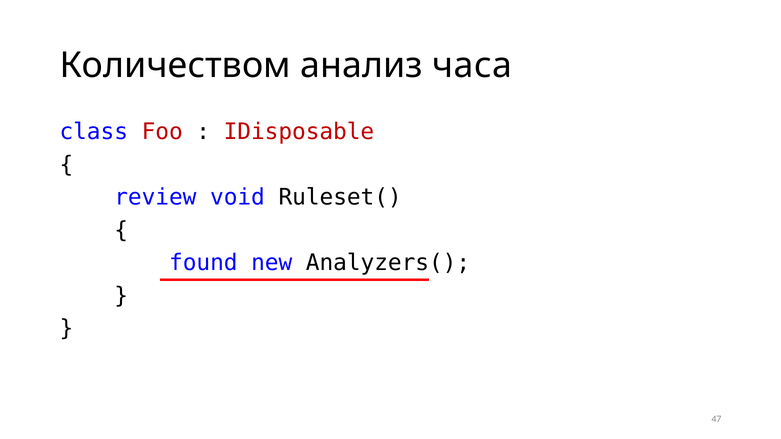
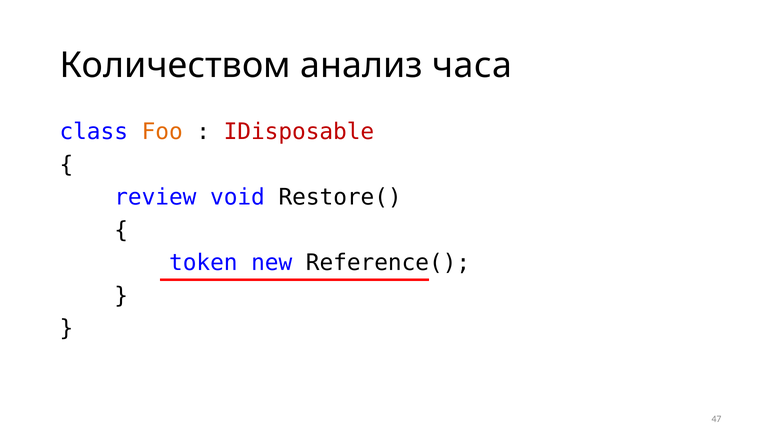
Foo colour: red -> orange
Ruleset(: Ruleset( -> Restore(
found: found -> token
Analyzers(: Analyzers( -> Reference(
